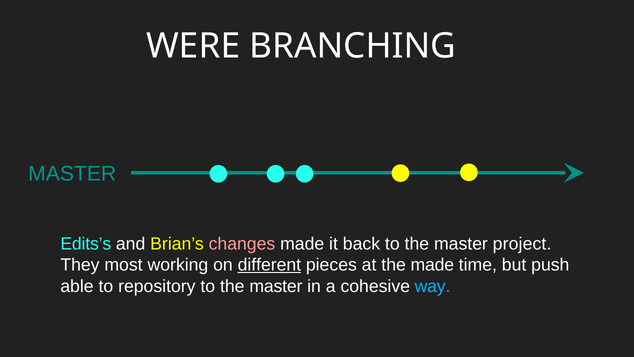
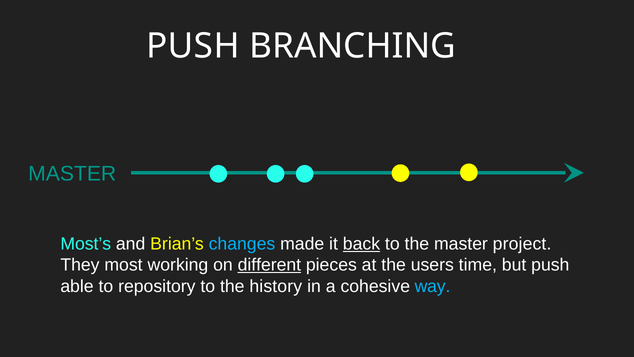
WERE at (193, 46): WERE -> PUSH
Edits’s: Edits’s -> Most’s
changes colour: pink -> light blue
back underline: none -> present
the made: made -> users
master at (276, 286): master -> history
